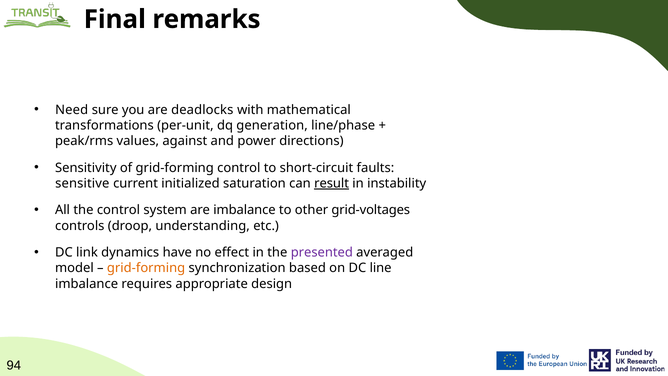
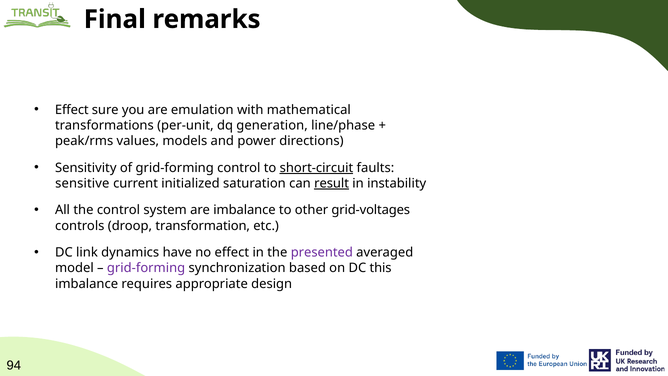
Need at (72, 110): Need -> Effect
deadlocks: deadlocks -> emulation
against: against -> models
short-circuit underline: none -> present
understanding: understanding -> transformation
grid-forming at (146, 268) colour: orange -> purple
line: line -> this
